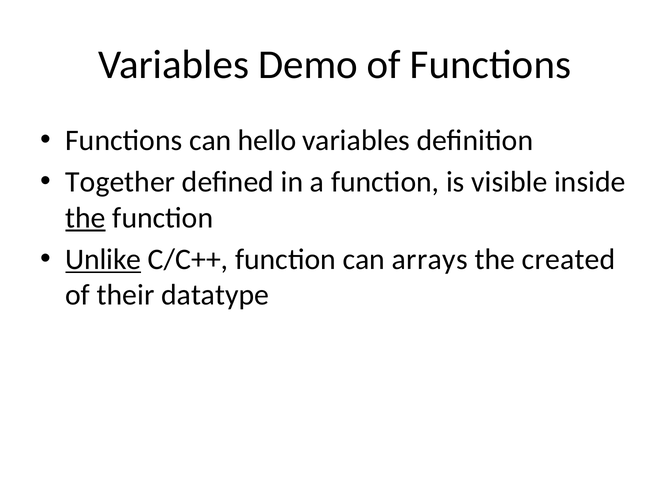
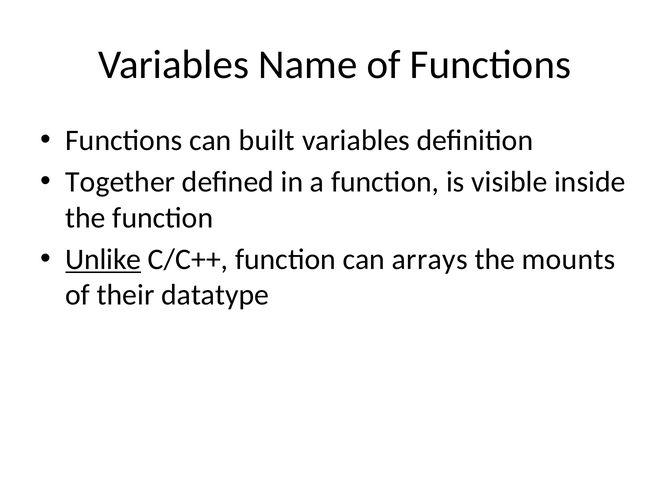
Demo: Demo -> Name
hello: hello -> built
the at (86, 218) underline: present -> none
created: created -> mounts
